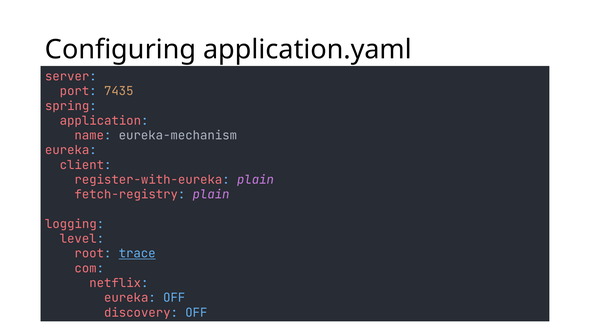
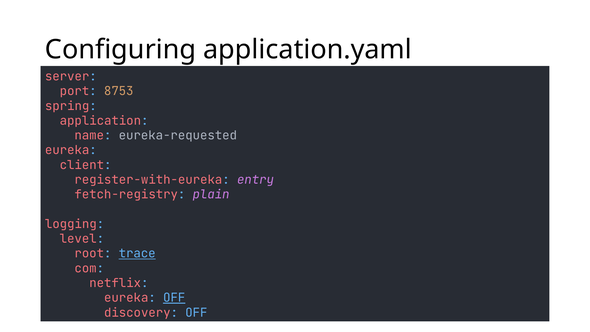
7435: 7435 -> 8753
eureka-mechanism: eureka-mechanism -> eureka-requested
register-with-eureka plain: plain -> entry
OFF at (174, 298) underline: none -> present
